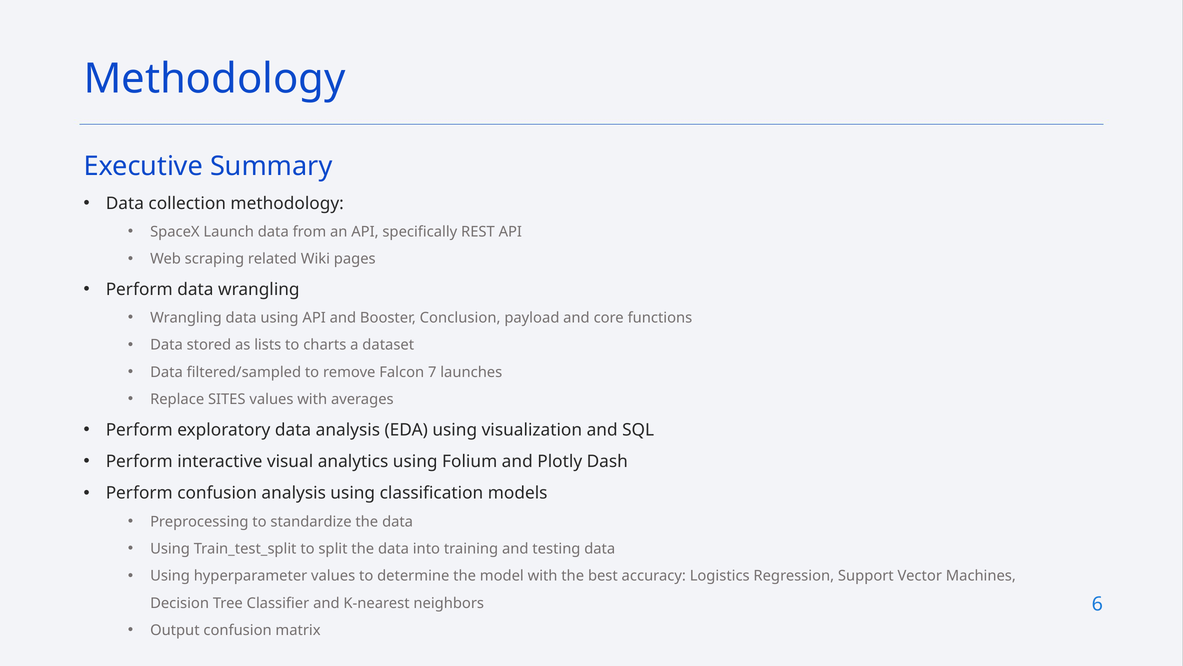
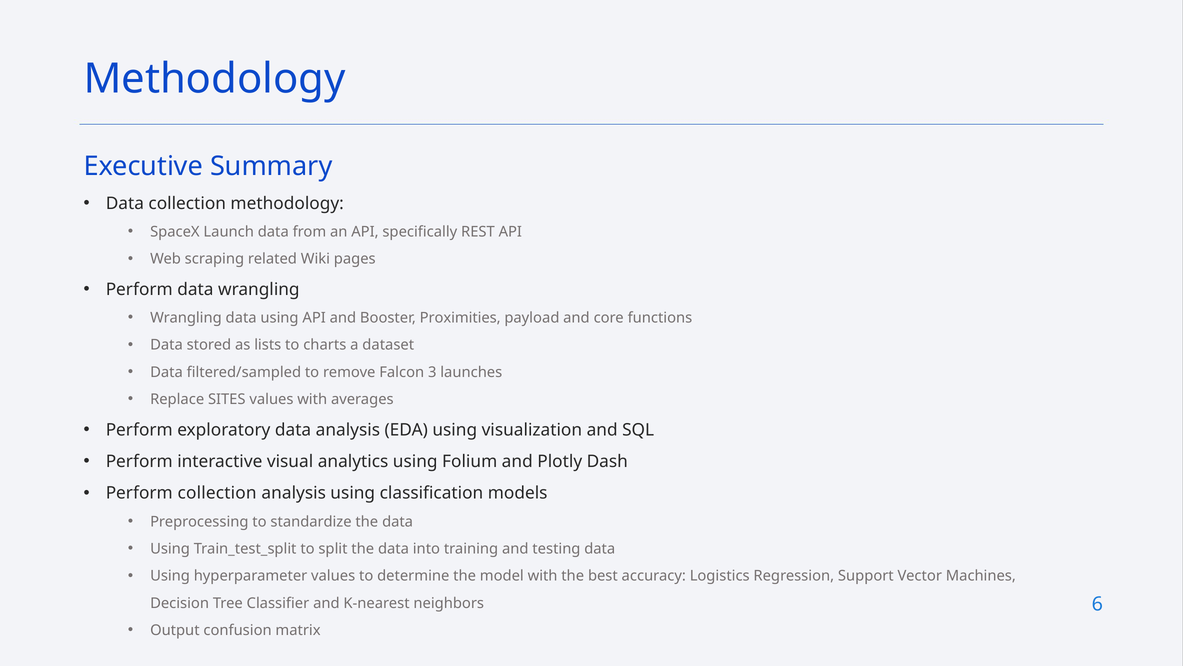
Conclusion: Conclusion -> Proximities
7: 7 -> 3
Perform confusion: confusion -> collection
